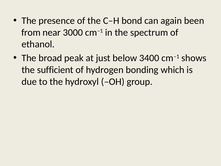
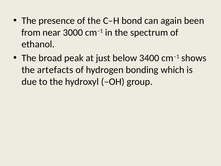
sufficient: sufficient -> artefacts
